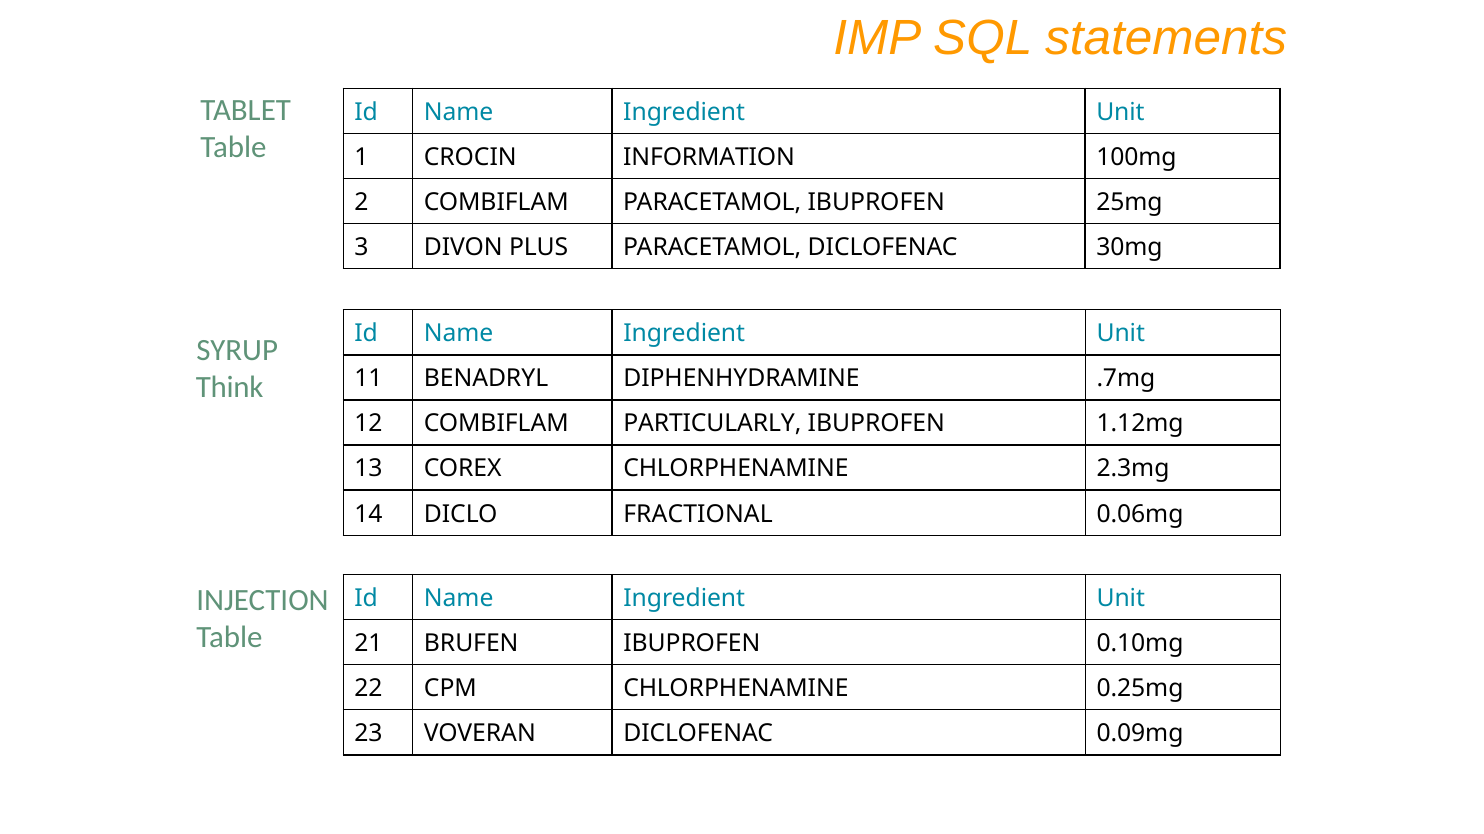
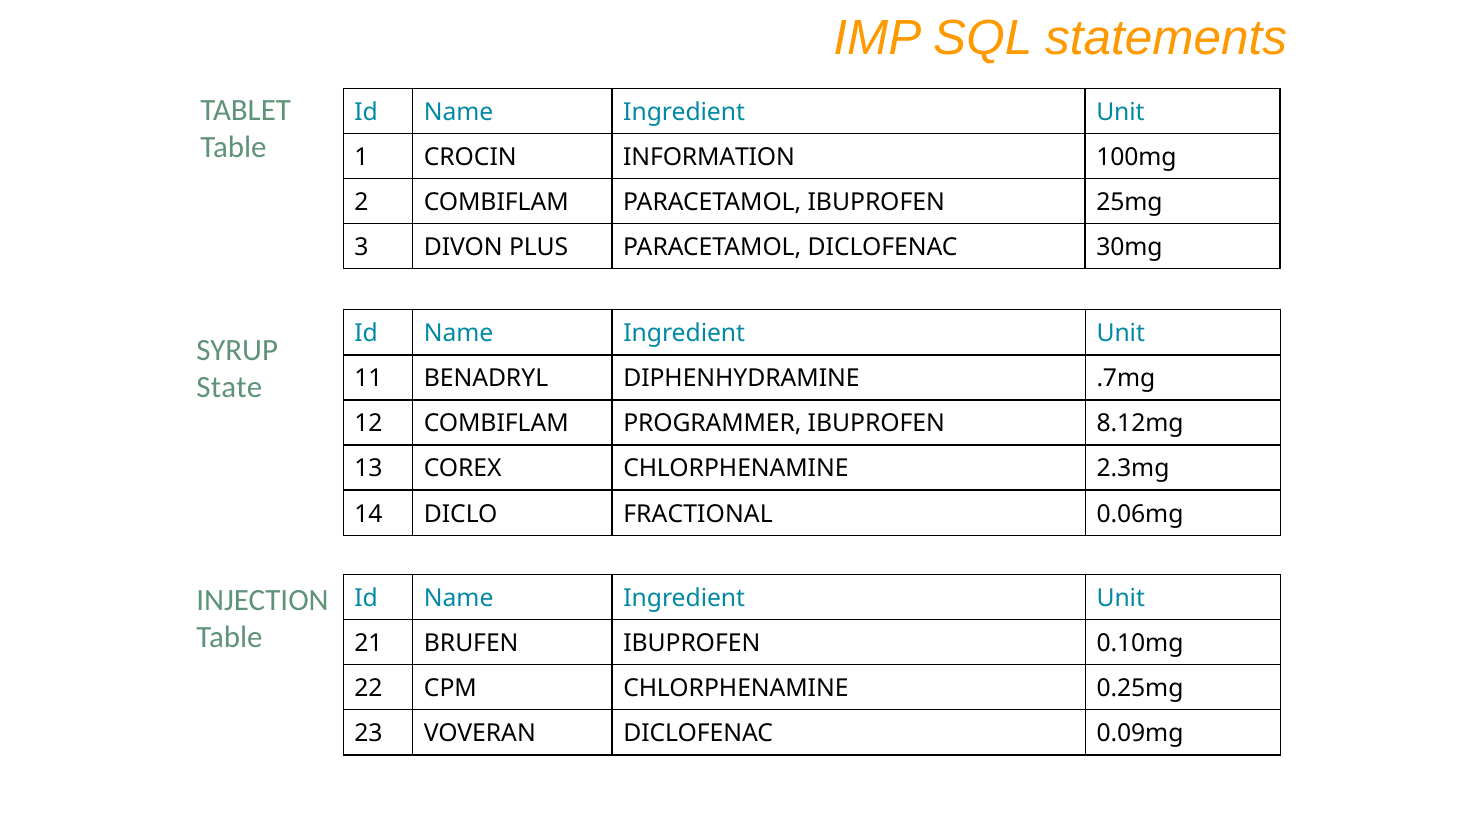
Think: Think -> State
PARTICULARLY: PARTICULARLY -> PROGRAMMER
1.12mg: 1.12mg -> 8.12mg
